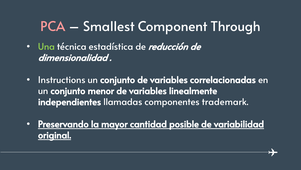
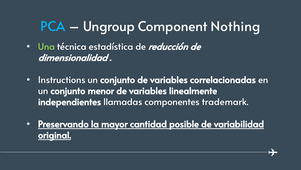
PCA colour: pink -> light blue
Smallest: Smallest -> Ungroup
Through: Through -> Nothing
